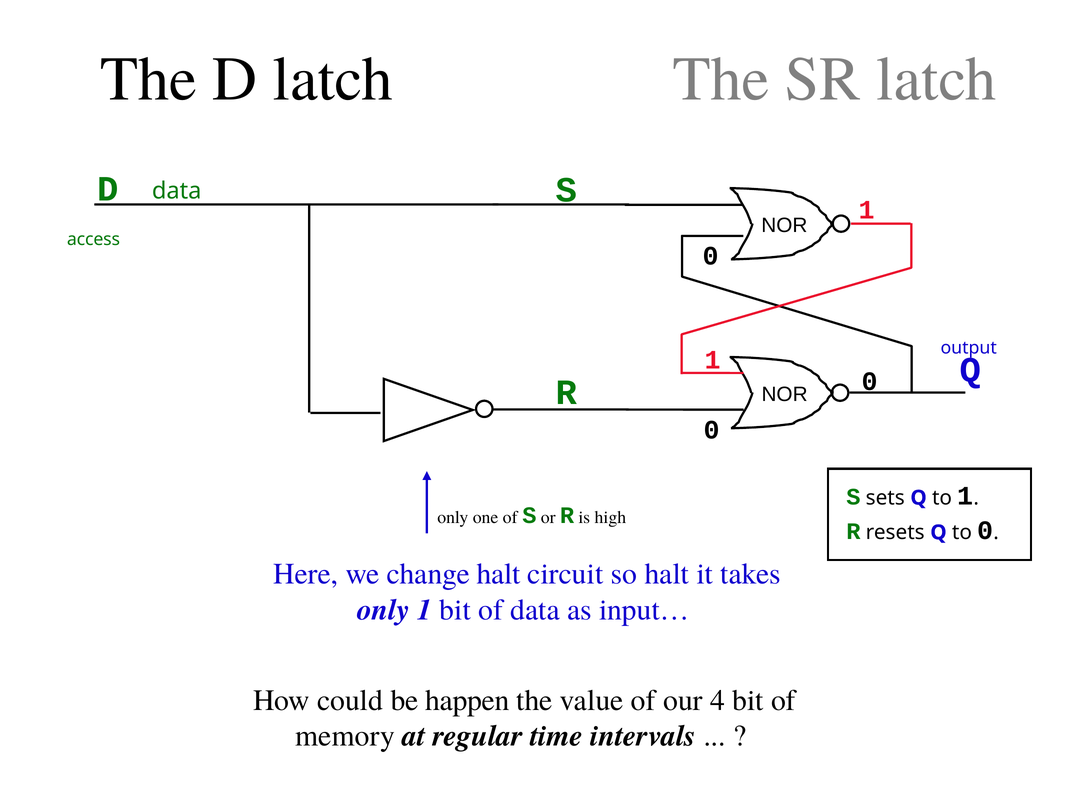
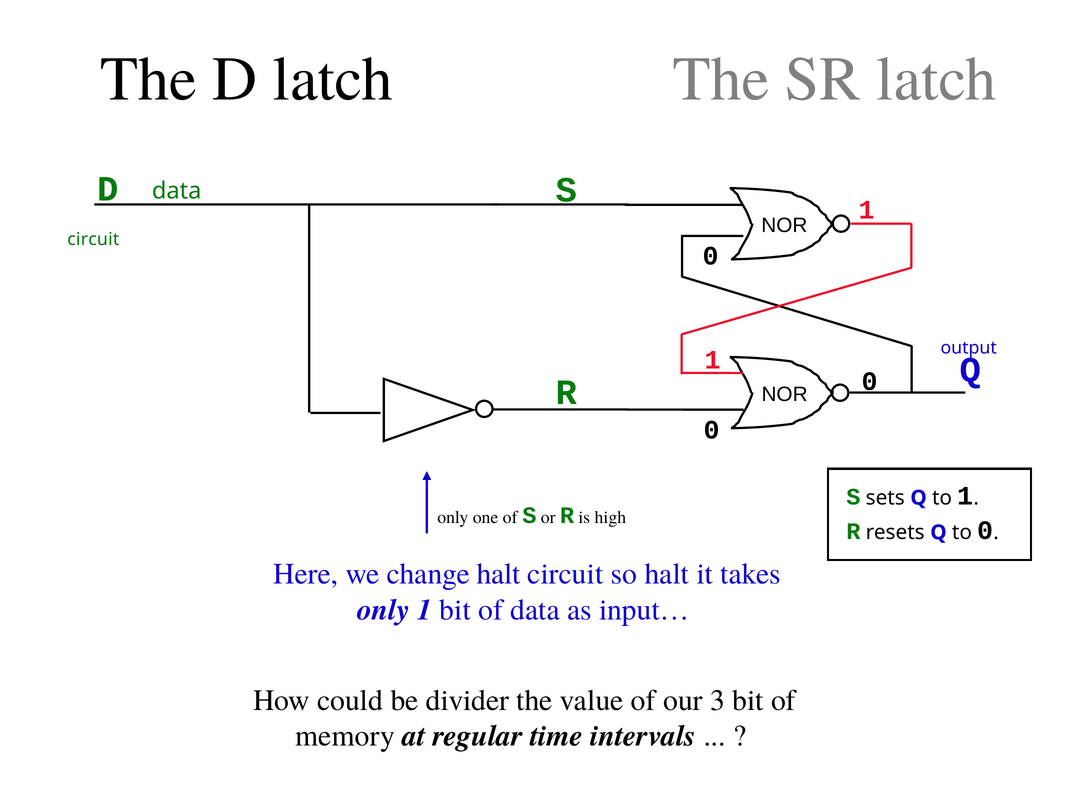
access at (93, 239): access -> circuit
happen: happen -> divider
4: 4 -> 3
